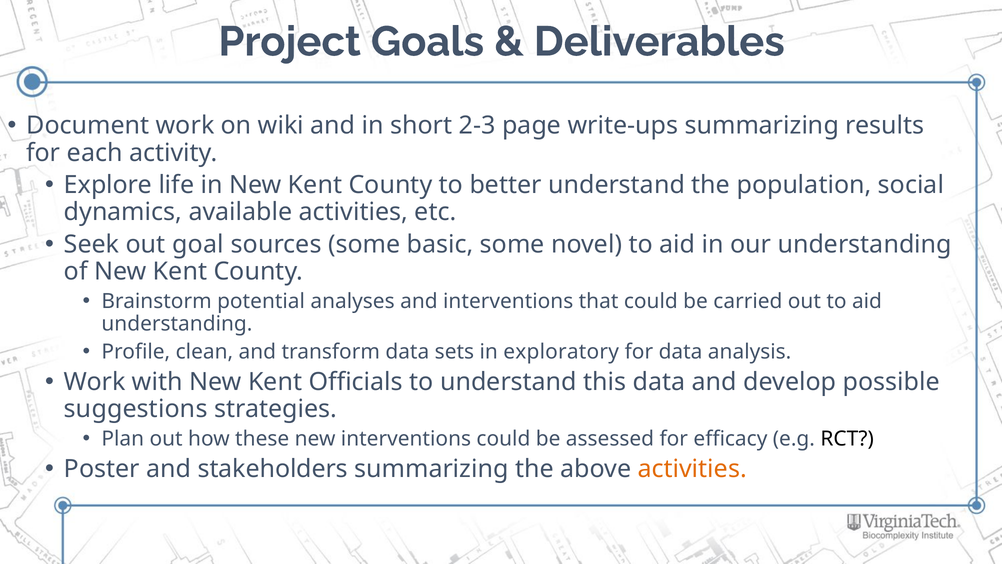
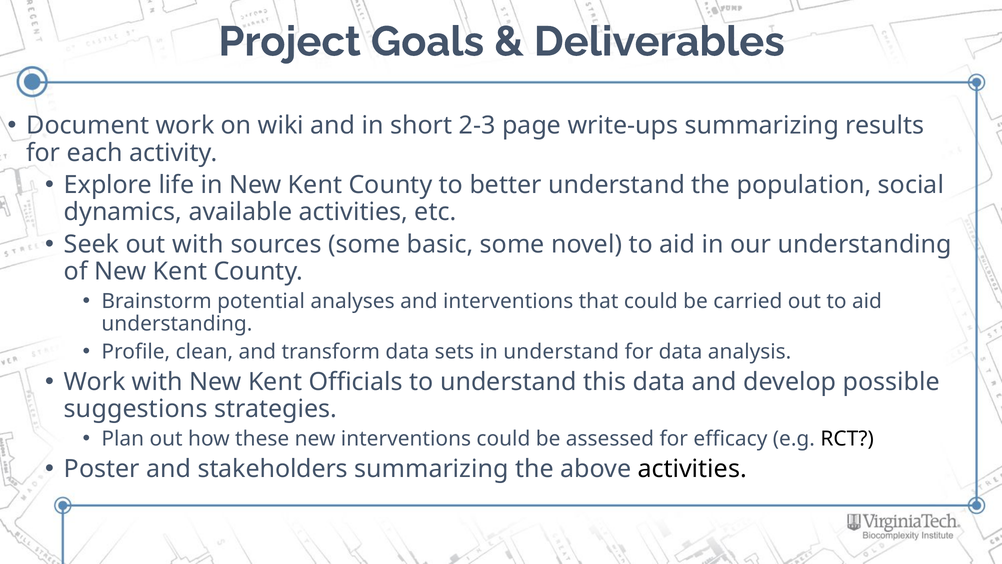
out goal: goal -> with
in exploratory: exploratory -> understand
activities at (692, 469) colour: orange -> black
